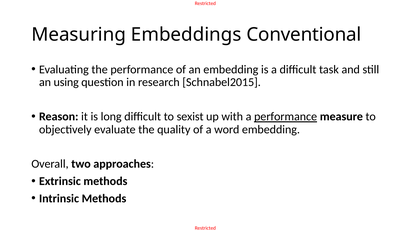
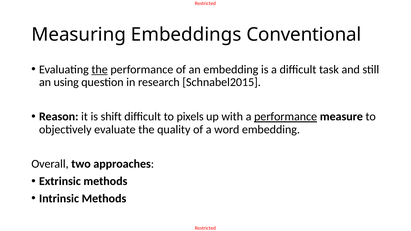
the at (100, 69) underline: none -> present
long: long -> shift
sexist: sexist -> pixels
